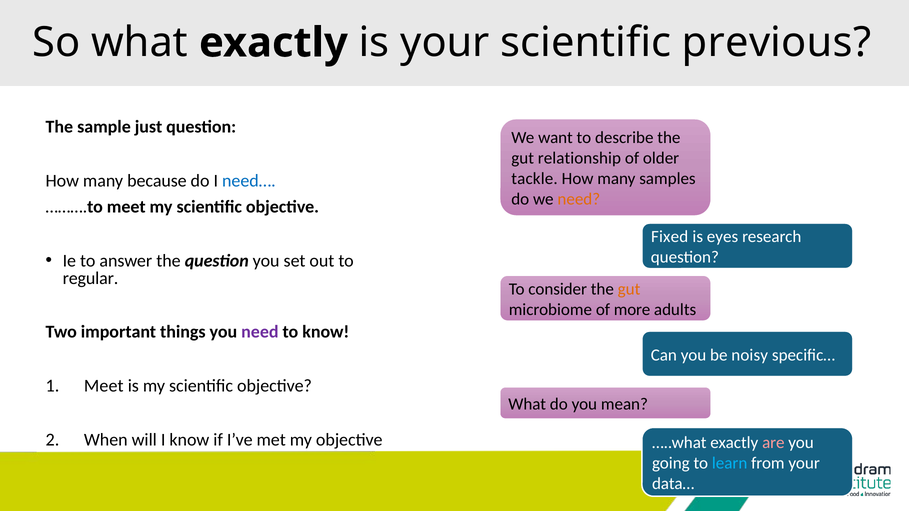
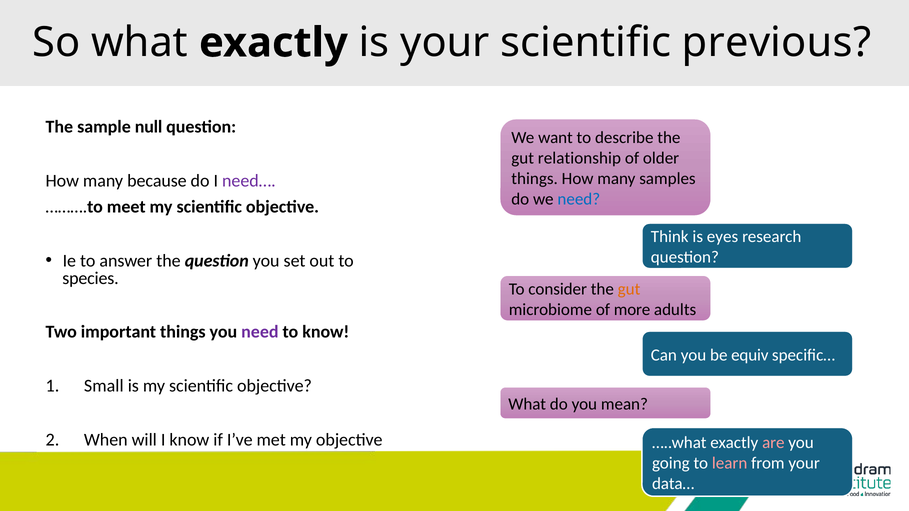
just: just -> null
tackle at (535, 179): tackle -> things
need… colour: blue -> purple
need at (579, 199) colour: orange -> blue
Fixed: Fixed -> Think
regular: regular -> species
noisy: noisy -> equiv
Meet at (104, 386): Meet -> Small
learn colour: light blue -> pink
